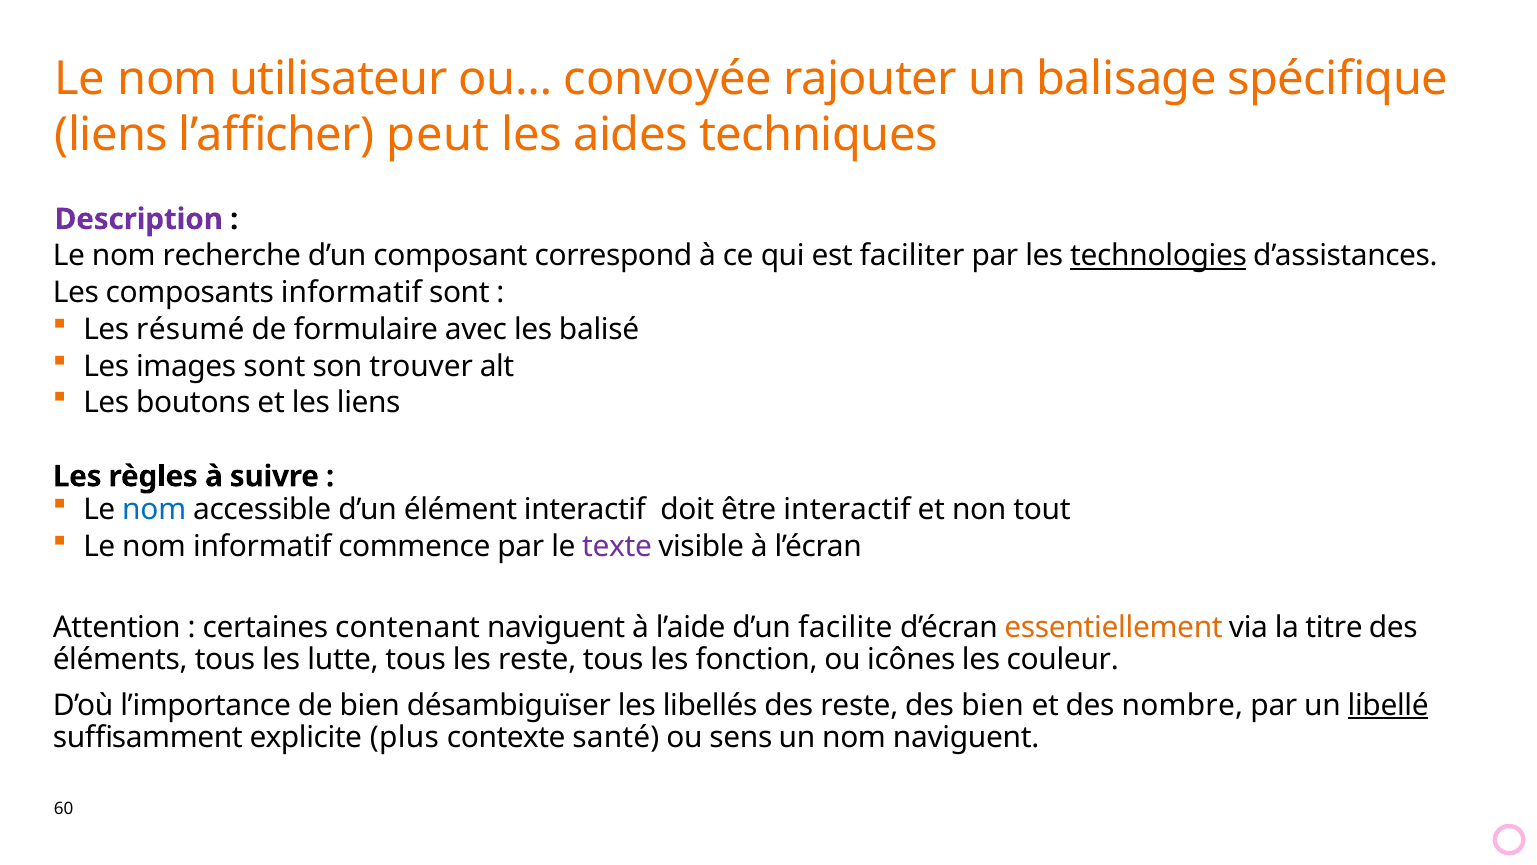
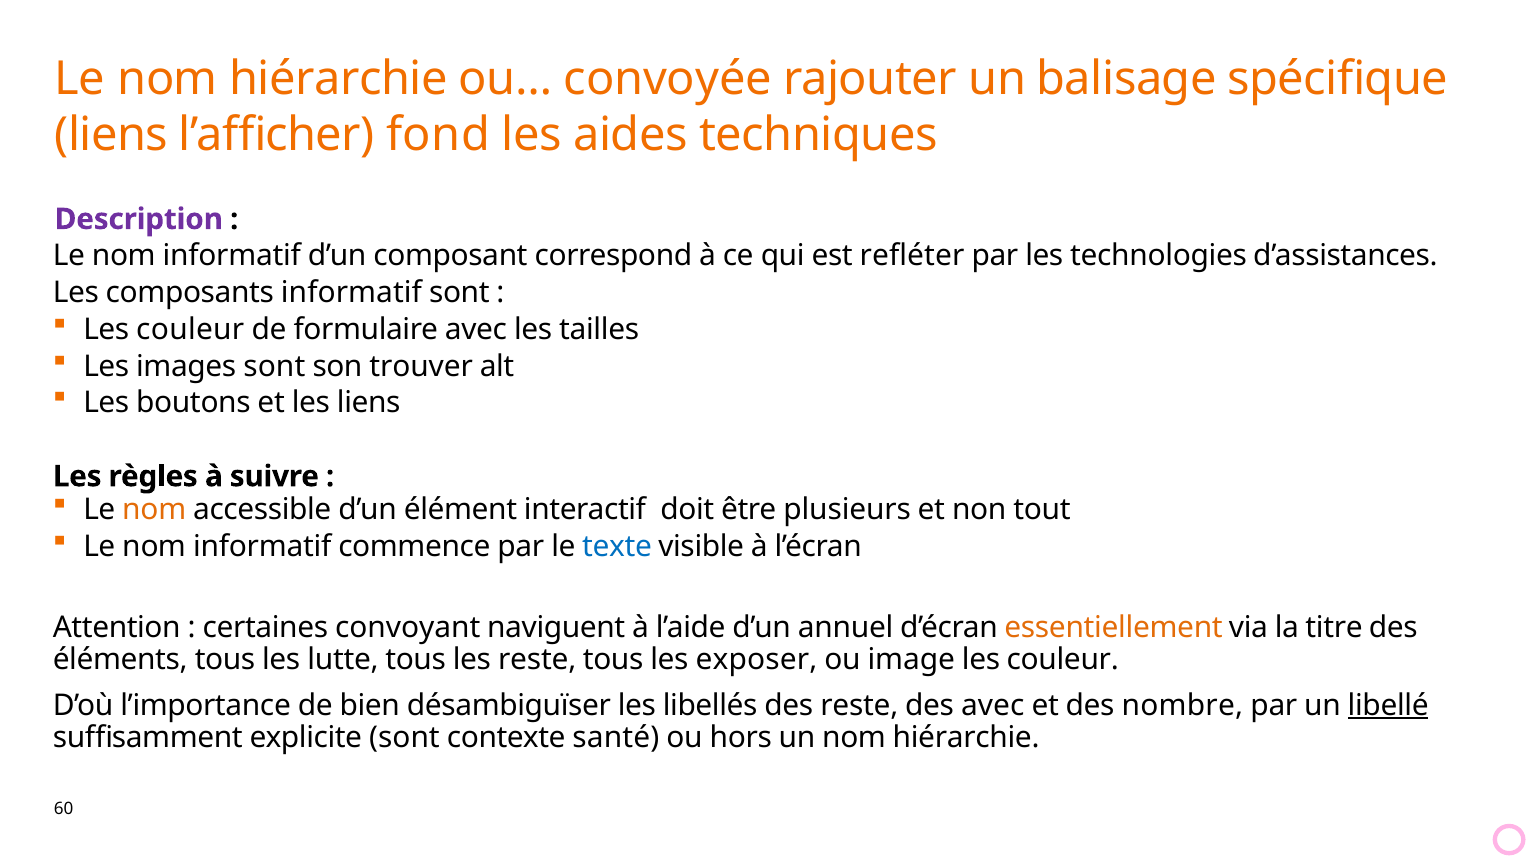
Le nom utilisateur: utilisateur -> hiérarchie
peut: peut -> fond
recherche at (232, 256): recherche -> informatif
faciliter: faciliter -> refléter
technologies underline: present -> none
résumé at (190, 329): résumé -> couleur
balisé: balisé -> tailles
nom at (154, 509) colour: blue -> orange
être interactif: interactif -> plusieurs
texte colour: purple -> blue
contenant: contenant -> convoyant
facilite: facilite -> annuel
fonction: fonction -> exposer
icônes: icônes -> image
des bien: bien -> avec
explicite plus: plus -> sont
sens: sens -> hors
un nom naviguent: naviguent -> hiérarchie
